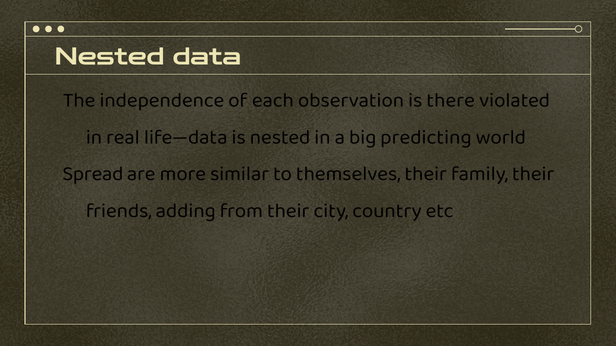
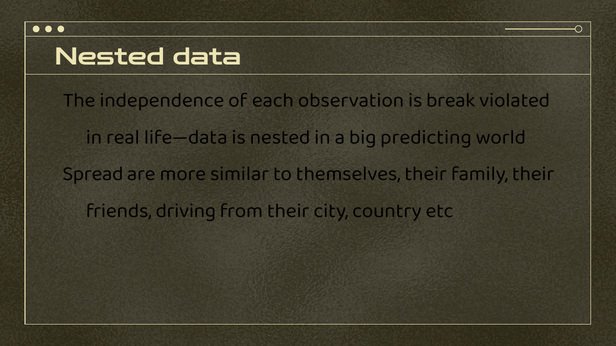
there: there -> break
adding: adding -> driving
